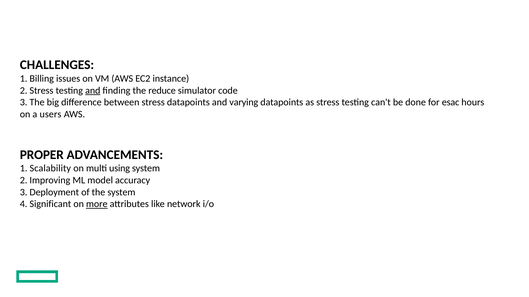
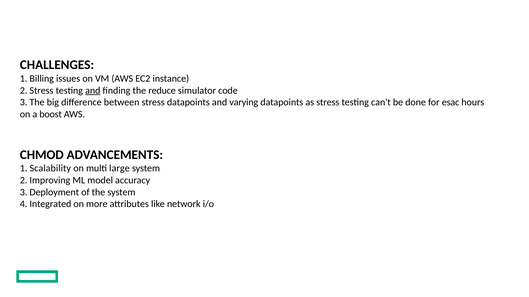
users: users -> boost
PROPER: PROPER -> CHMOD
using: using -> large
Significant: Significant -> Integrated
more underline: present -> none
